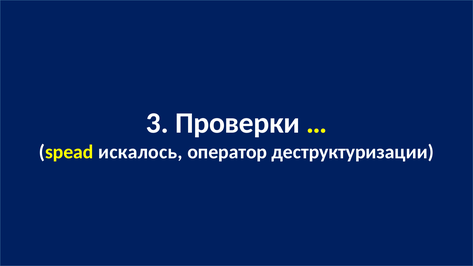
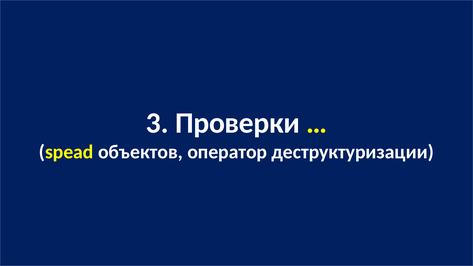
искалось: искалось -> объектов
